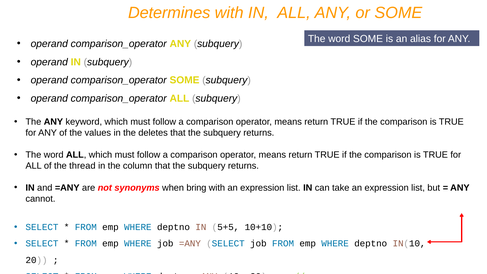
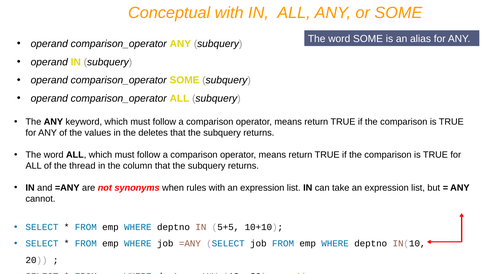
Determines: Determines -> Conceptual
bring: bring -> rules
